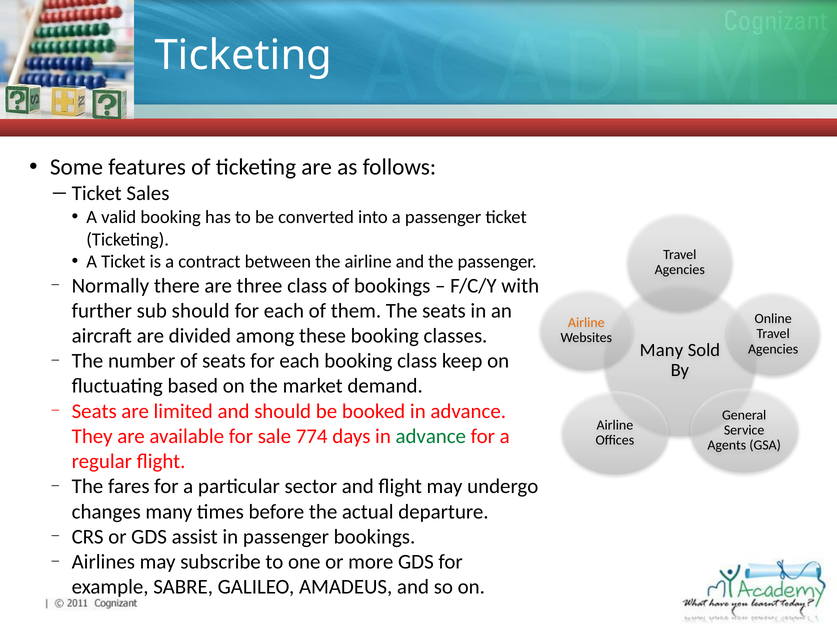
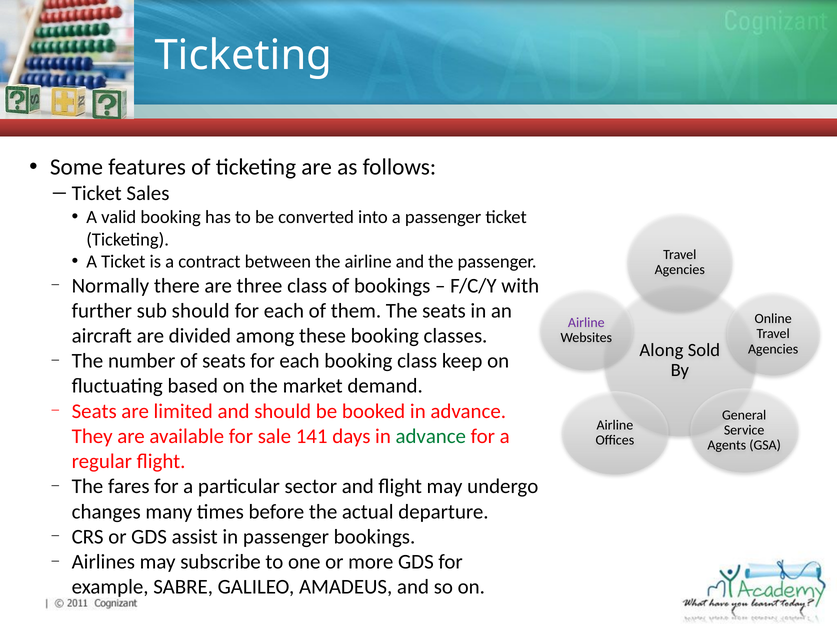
Airline at (586, 322) colour: orange -> purple
Many at (661, 350): Many -> Along
774: 774 -> 141
